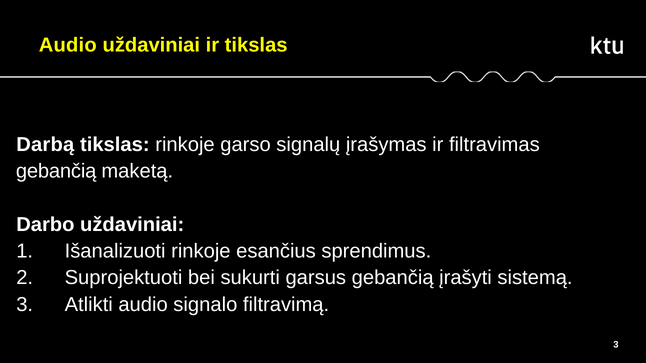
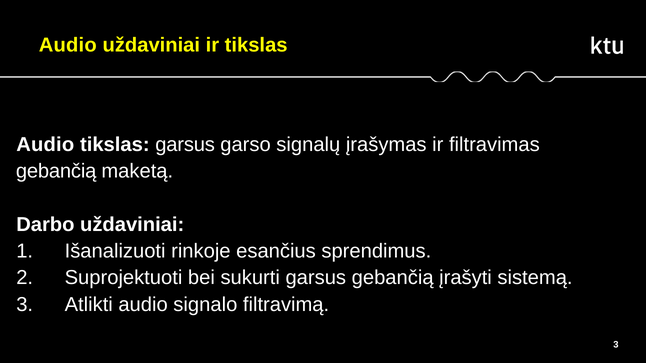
Darbą at (45, 145): Darbą -> Audio
tikslas rinkoje: rinkoje -> garsus
